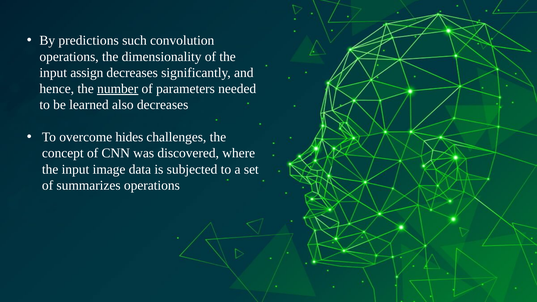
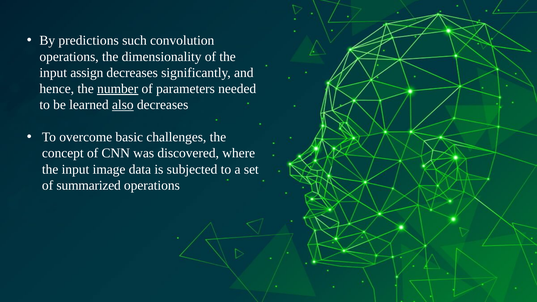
also underline: none -> present
hides: hides -> basic
summarizes: summarizes -> summarized
